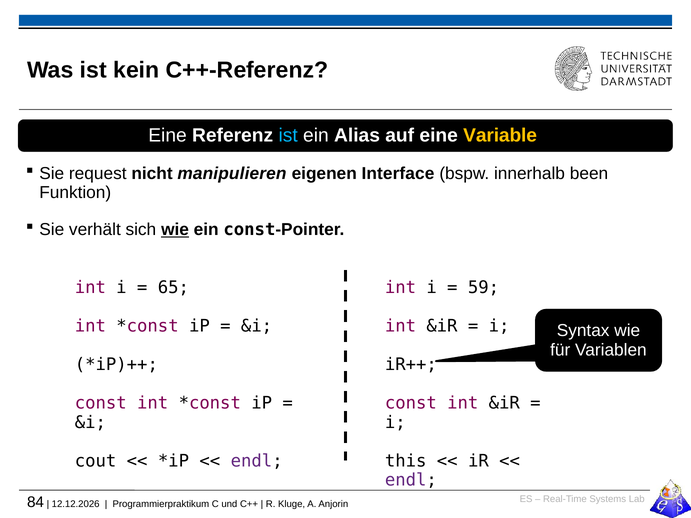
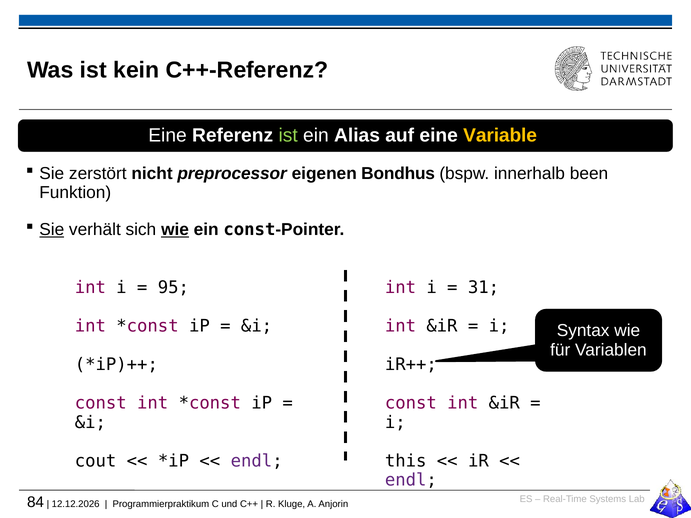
ist at (288, 136) colour: light blue -> light green
request: request -> zerstört
manipulieren: manipulieren -> preprocessor
Interface: Interface -> Bondhus
Sie at (52, 230) underline: none -> present
65: 65 -> 95
59: 59 -> 31
